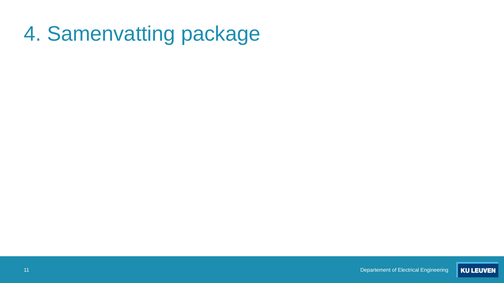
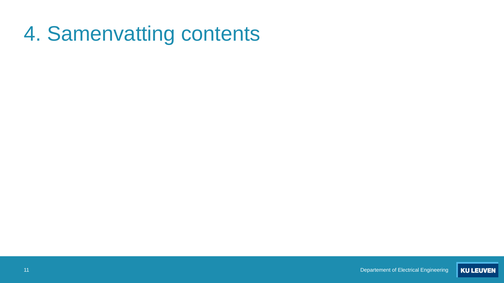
package: package -> contents
